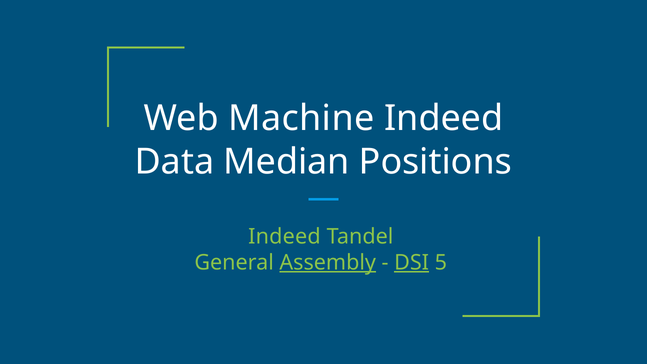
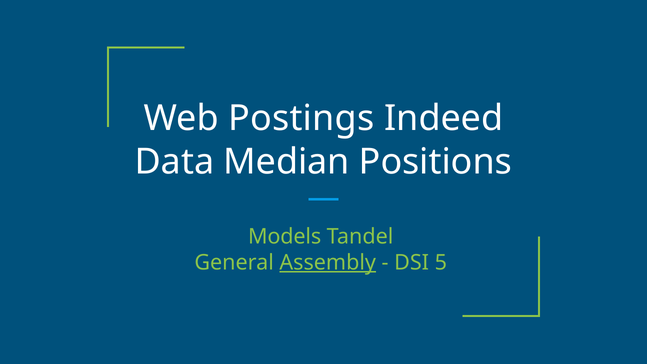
Machine: Machine -> Postings
Indeed at (284, 237): Indeed -> Models
DSI underline: present -> none
